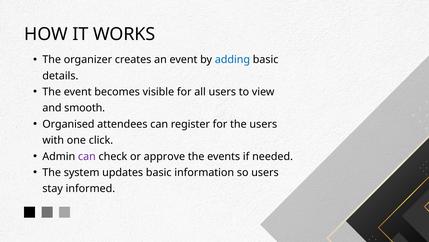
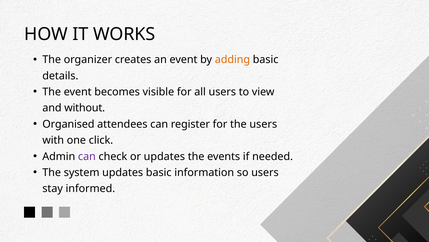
adding colour: blue -> orange
smooth: smooth -> without
or approve: approve -> updates
